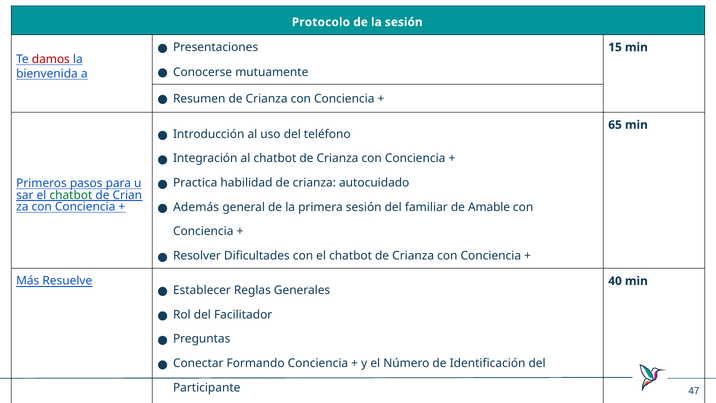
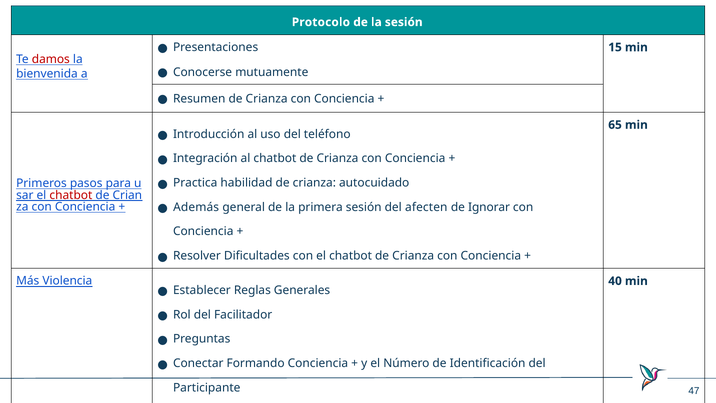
chatbot at (71, 195) colour: green -> red
familiar: familiar -> afecten
Amable: Amable -> Ignorar
Resuelve: Resuelve -> Violencia
